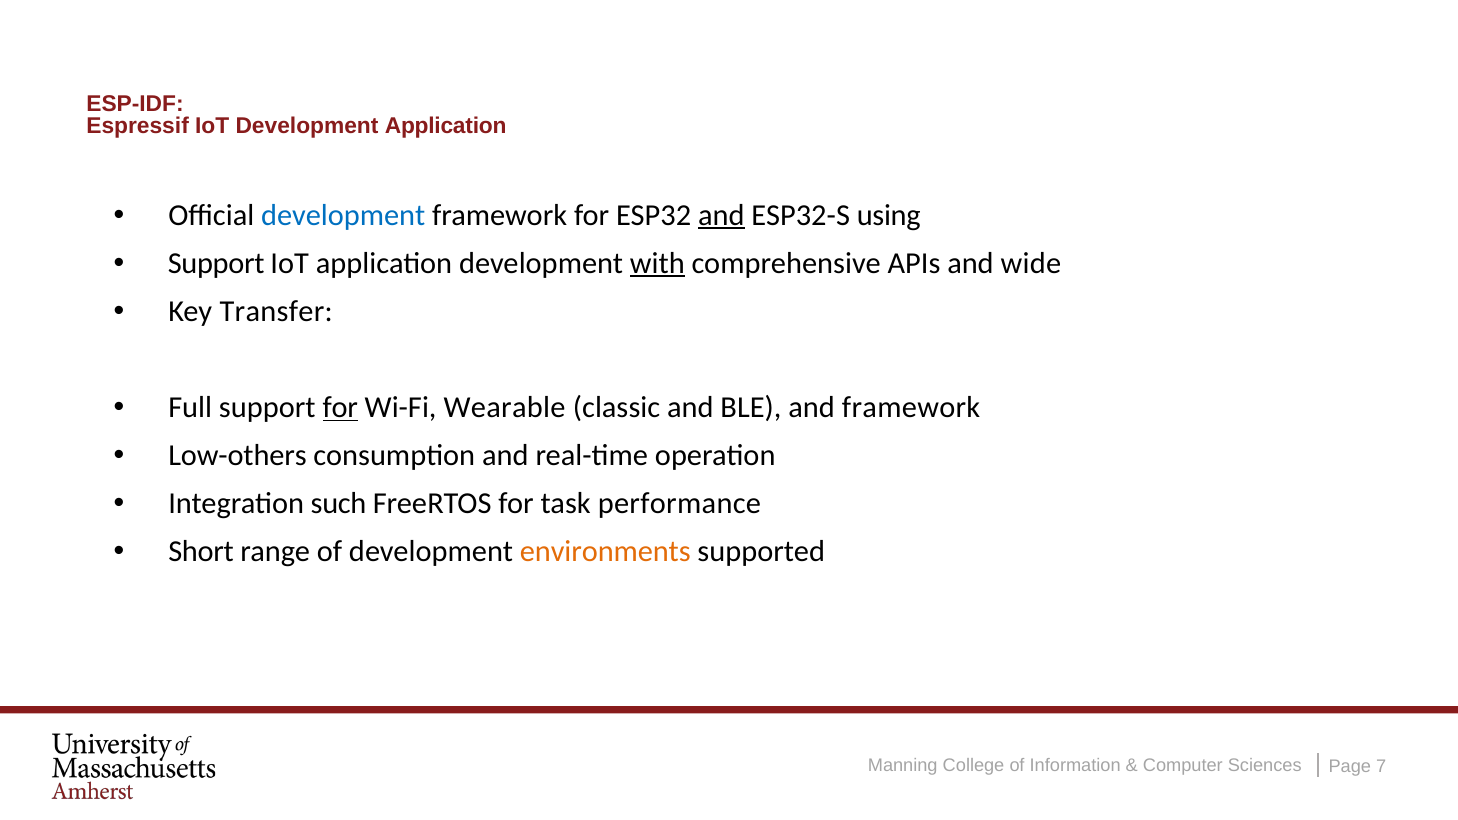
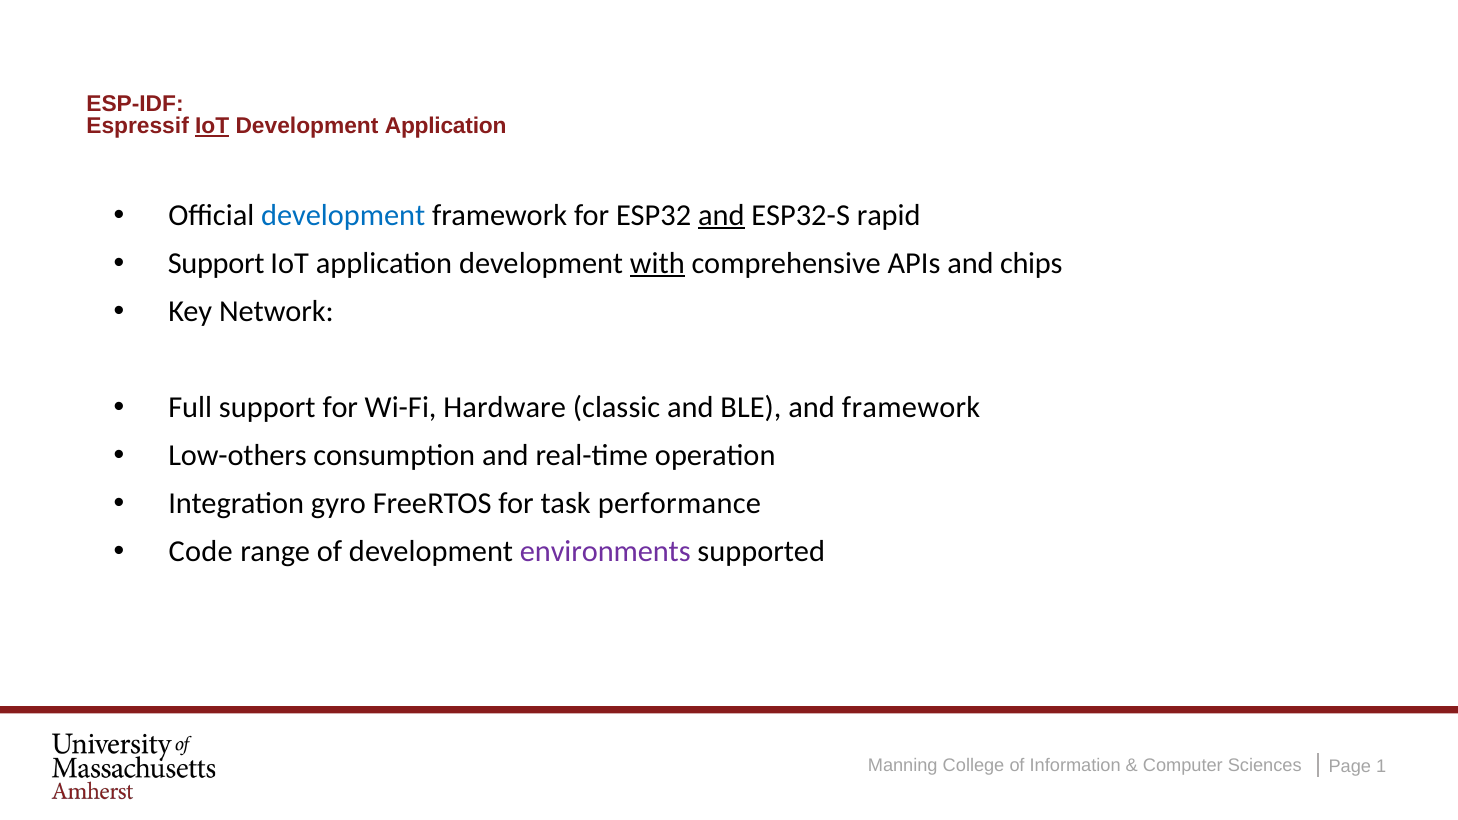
IoT at (212, 126) underline: none -> present
using: using -> rapid
wide: wide -> chips
Transfer: Transfer -> Network
for at (340, 407) underline: present -> none
Wearable: Wearable -> Hardware
such: such -> gyro
Short: Short -> Code
environments colour: orange -> purple
7: 7 -> 1
